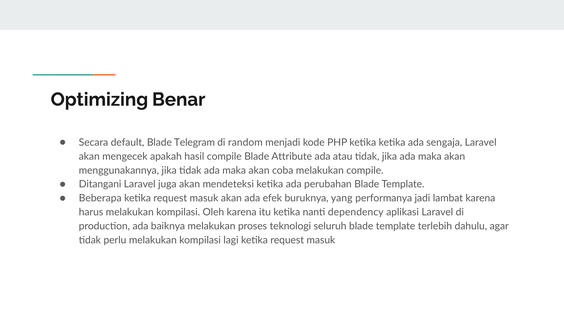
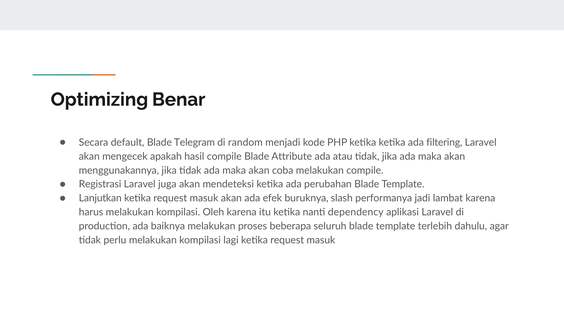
sengaja: sengaja -> filtering
Ditangani: Ditangani -> Registrasi
Beberapa: Beberapa -> Lanjutkan
yang: yang -> slash
teknologi: teknologi -> beberapa
